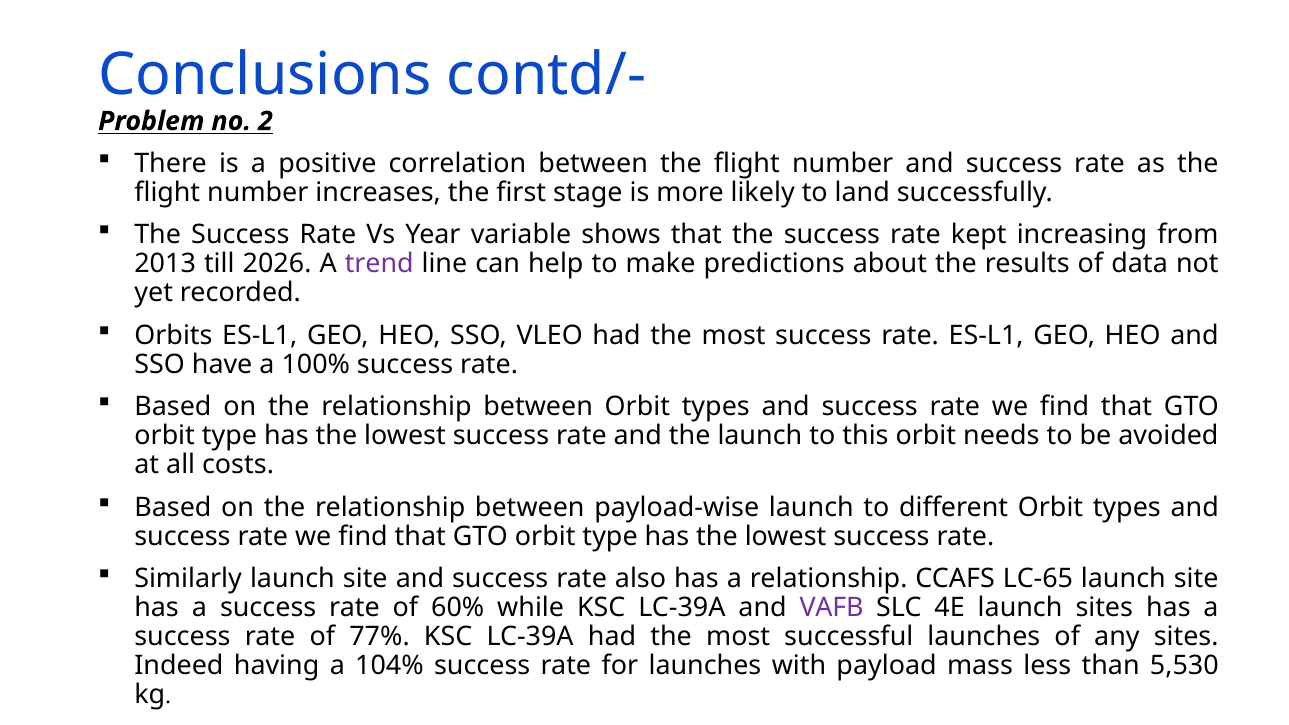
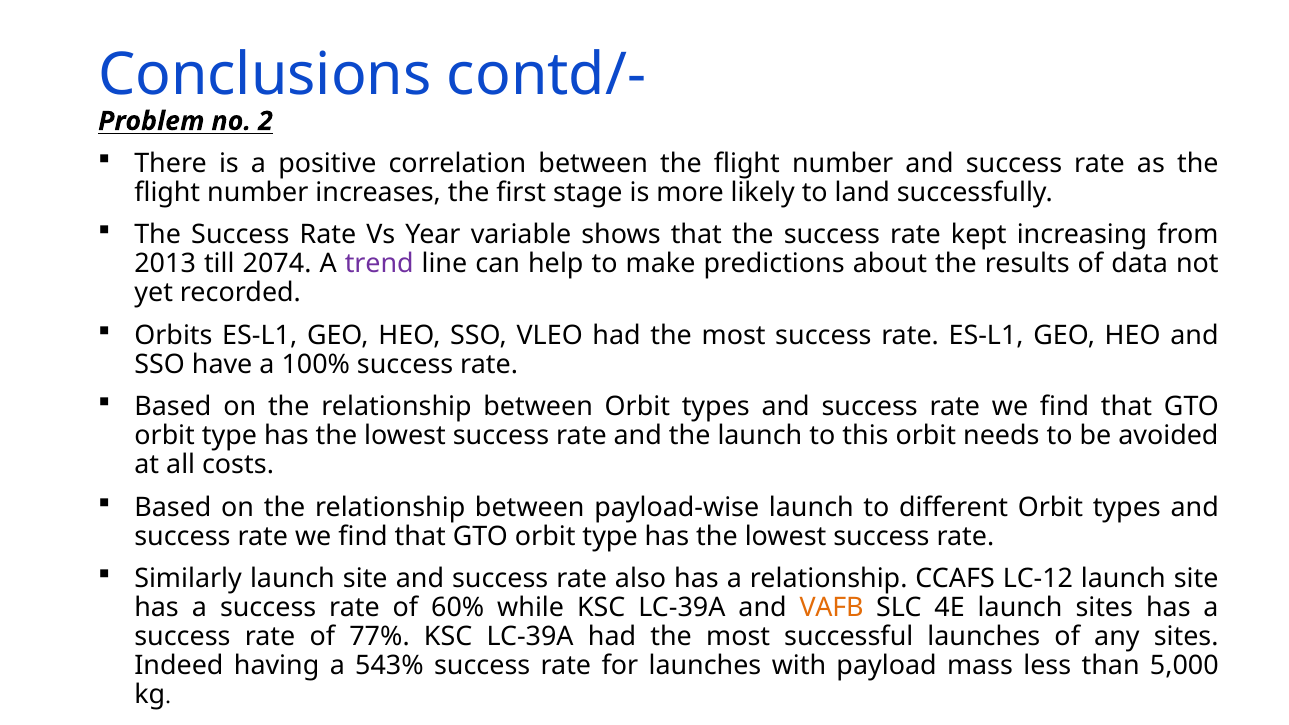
2026: 2026 -> 2074
LC-65: LC-65 -> LC-12
VAFB colour: purple -> orange
104%: 104% -> 543%
5,530: 5,530 -> 5,000
